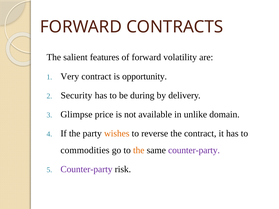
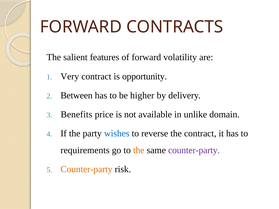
Security: Security -> Between
during: during -> higher
Glimpse: Glimpse -> Benefits
wishes colour: orange -> blue
commodities: commodities -> requirements
Counter-party at (86, 169) colour: purple -> orange
